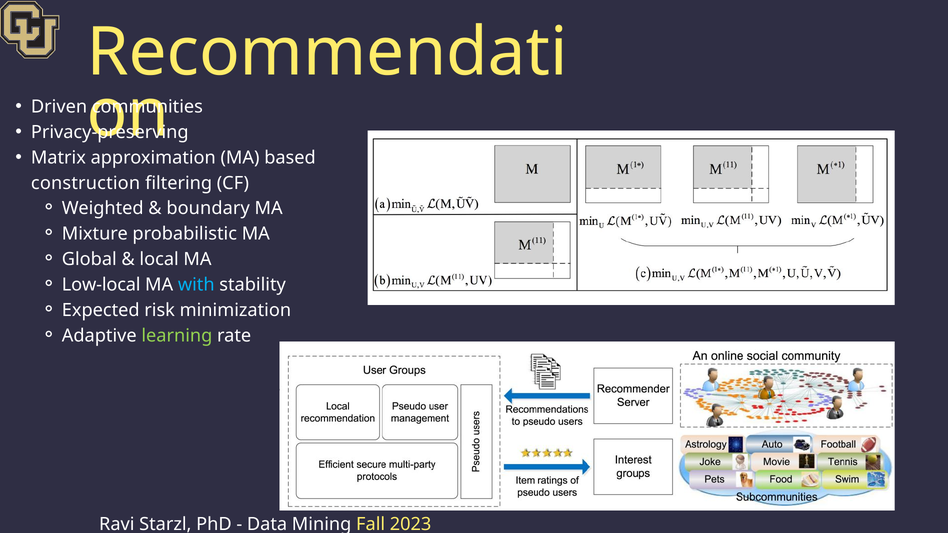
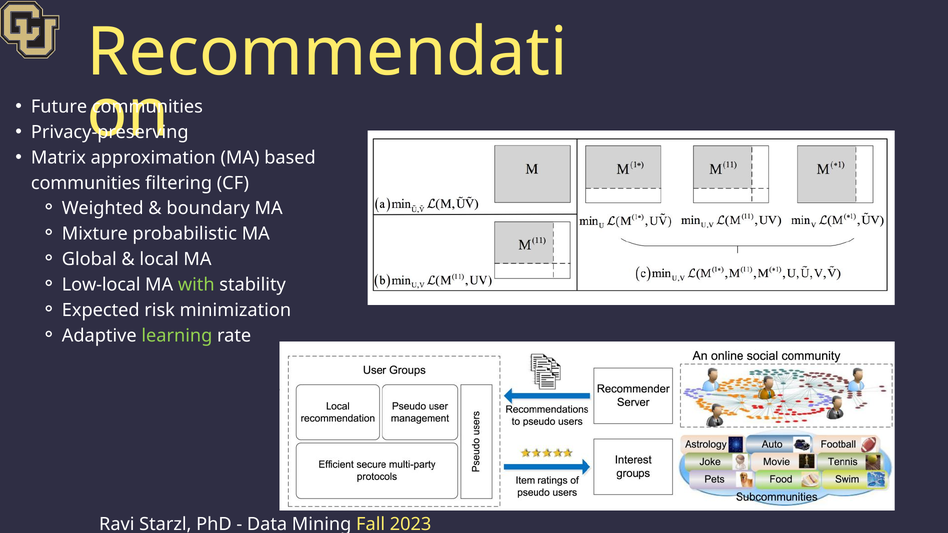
Driven: Driven -> Future
construction at (86, 183): construction -> communities
with colour: light blue -> light green
